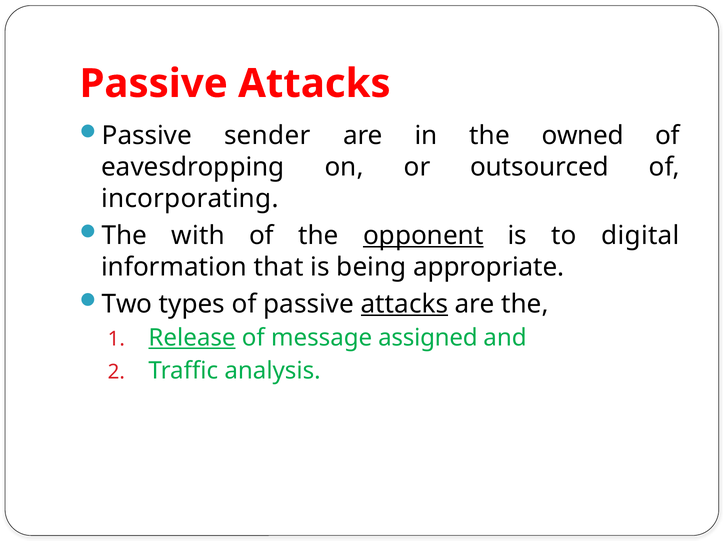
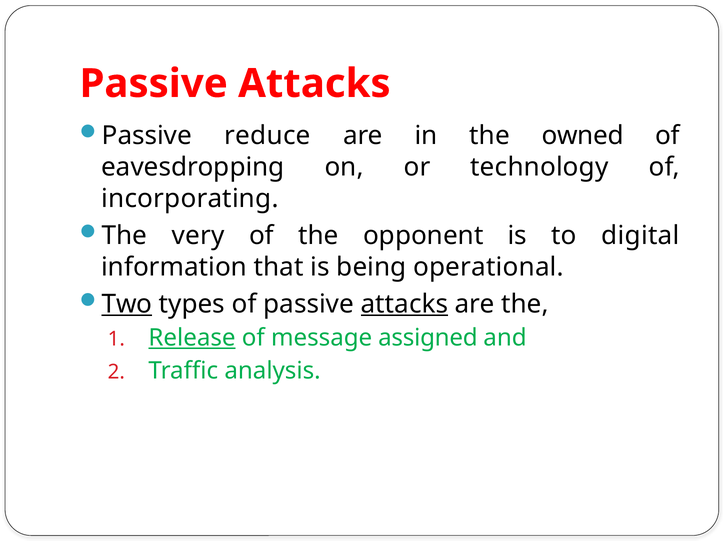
sender: sender -> reduce
outsourced: outsourced -> technology
with: with -> very
opponent underline: present -> none
appropriate: appropriate -> operational
Two underline: none -> present
